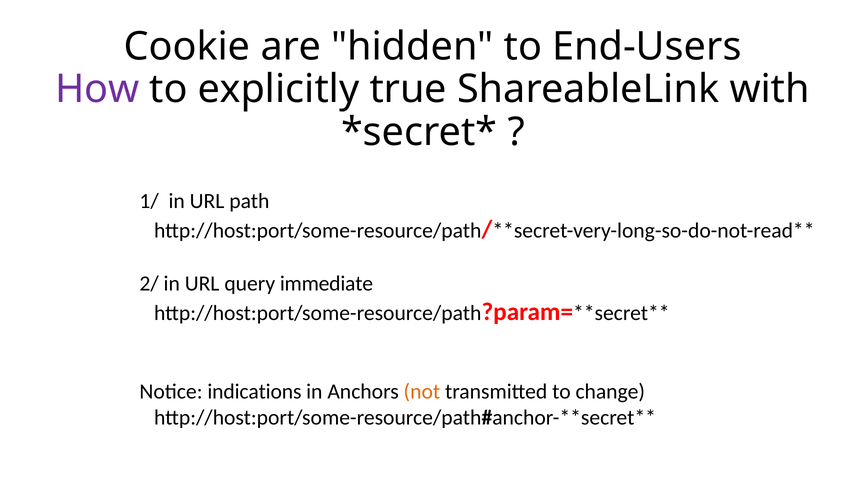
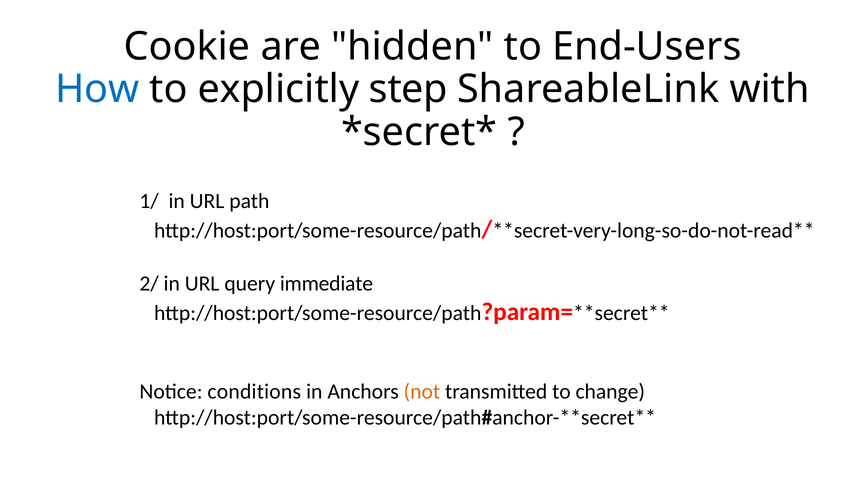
How colour: purple -> blue
true: true -> step
indications: indications -> conditions
